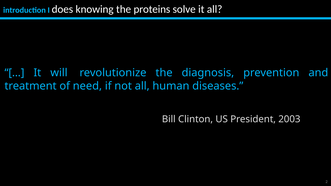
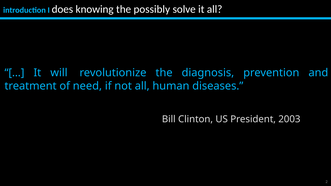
proteins: proteins -> possibly
